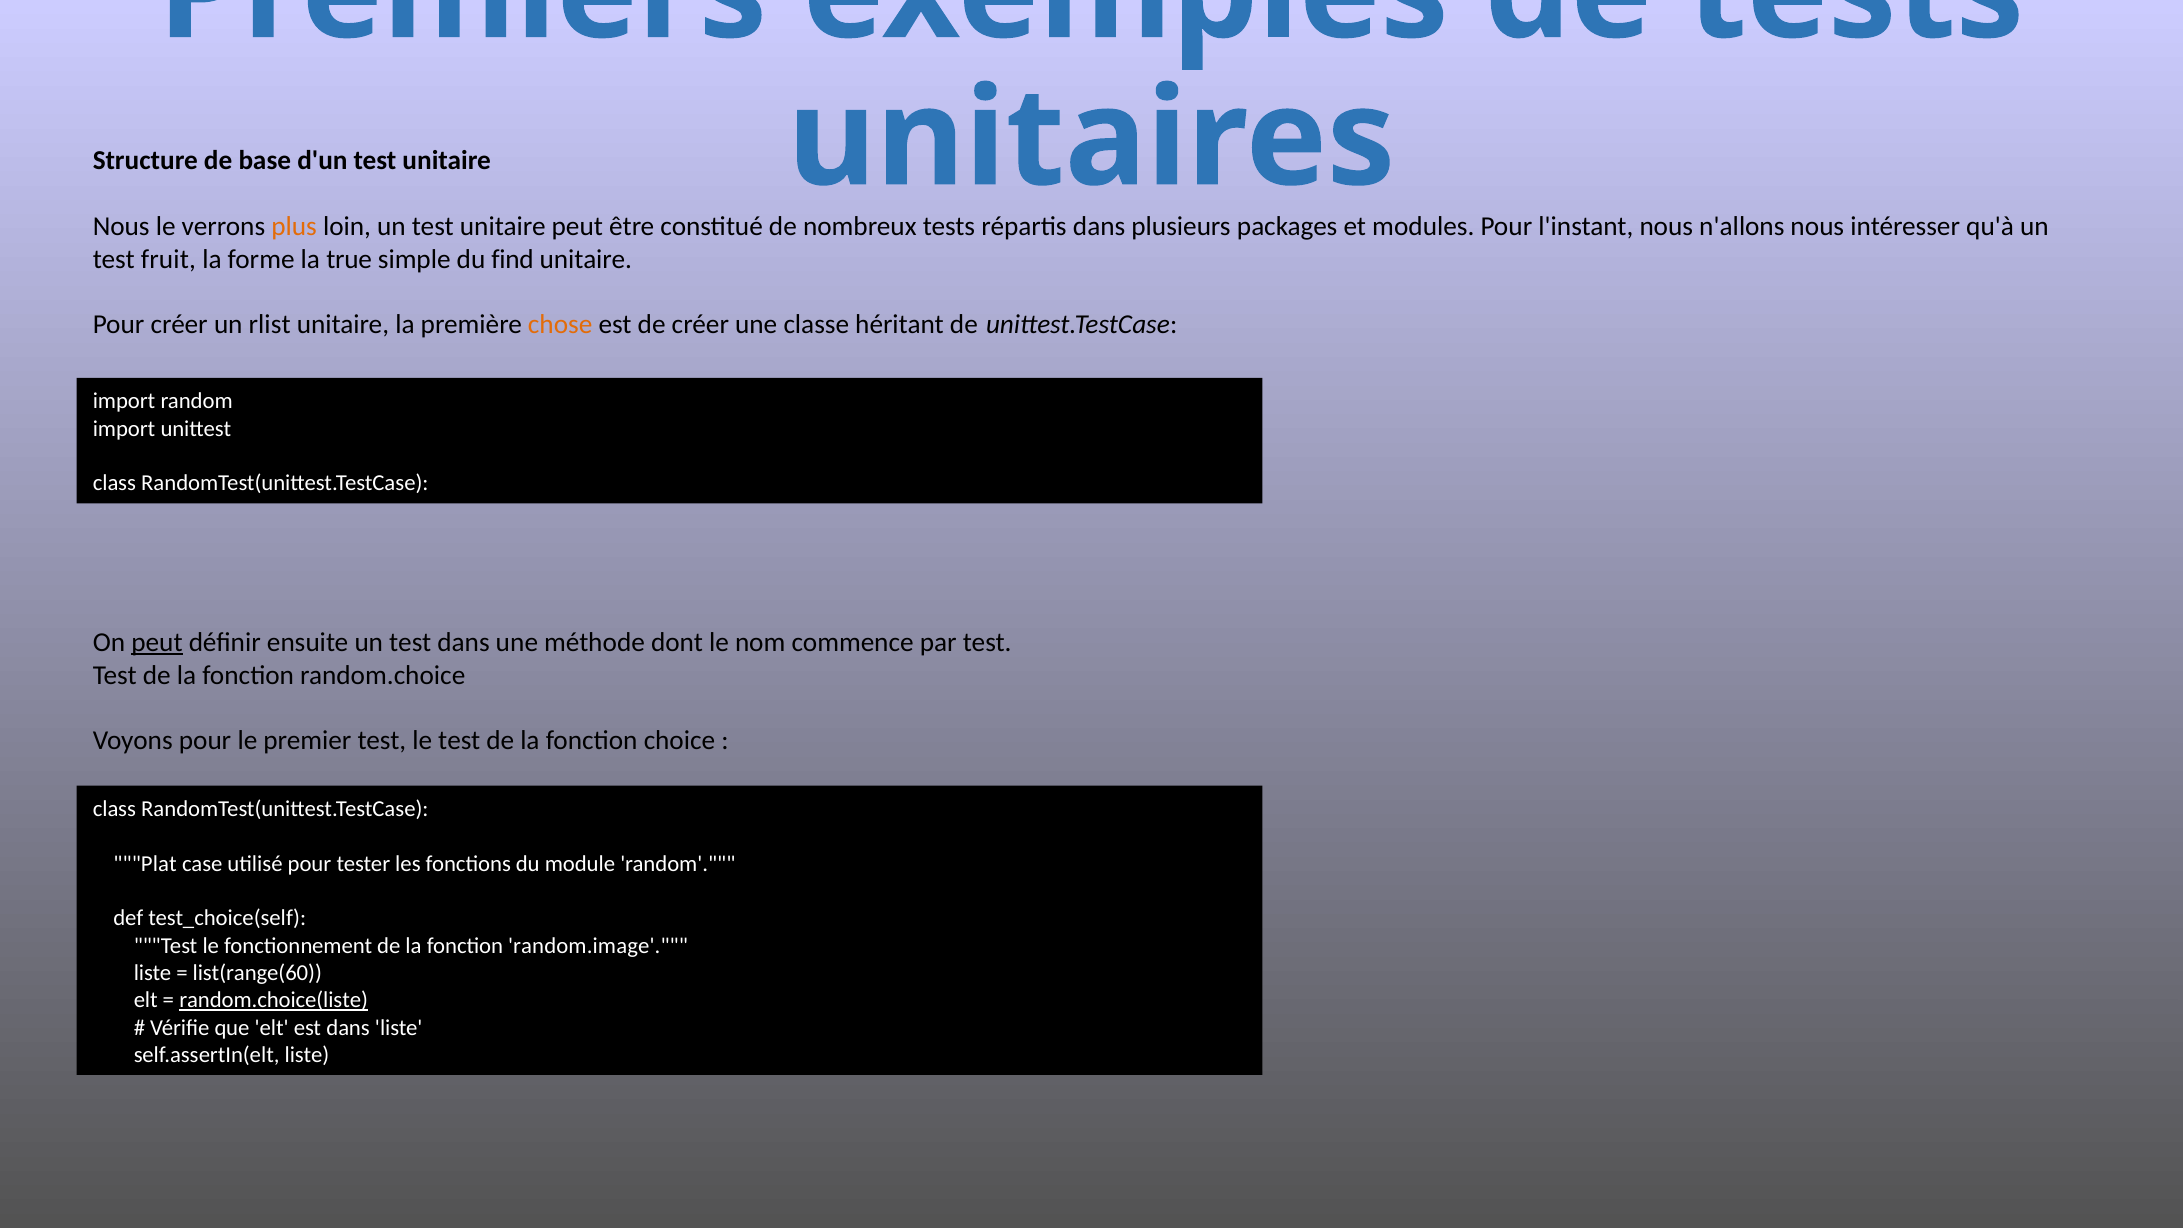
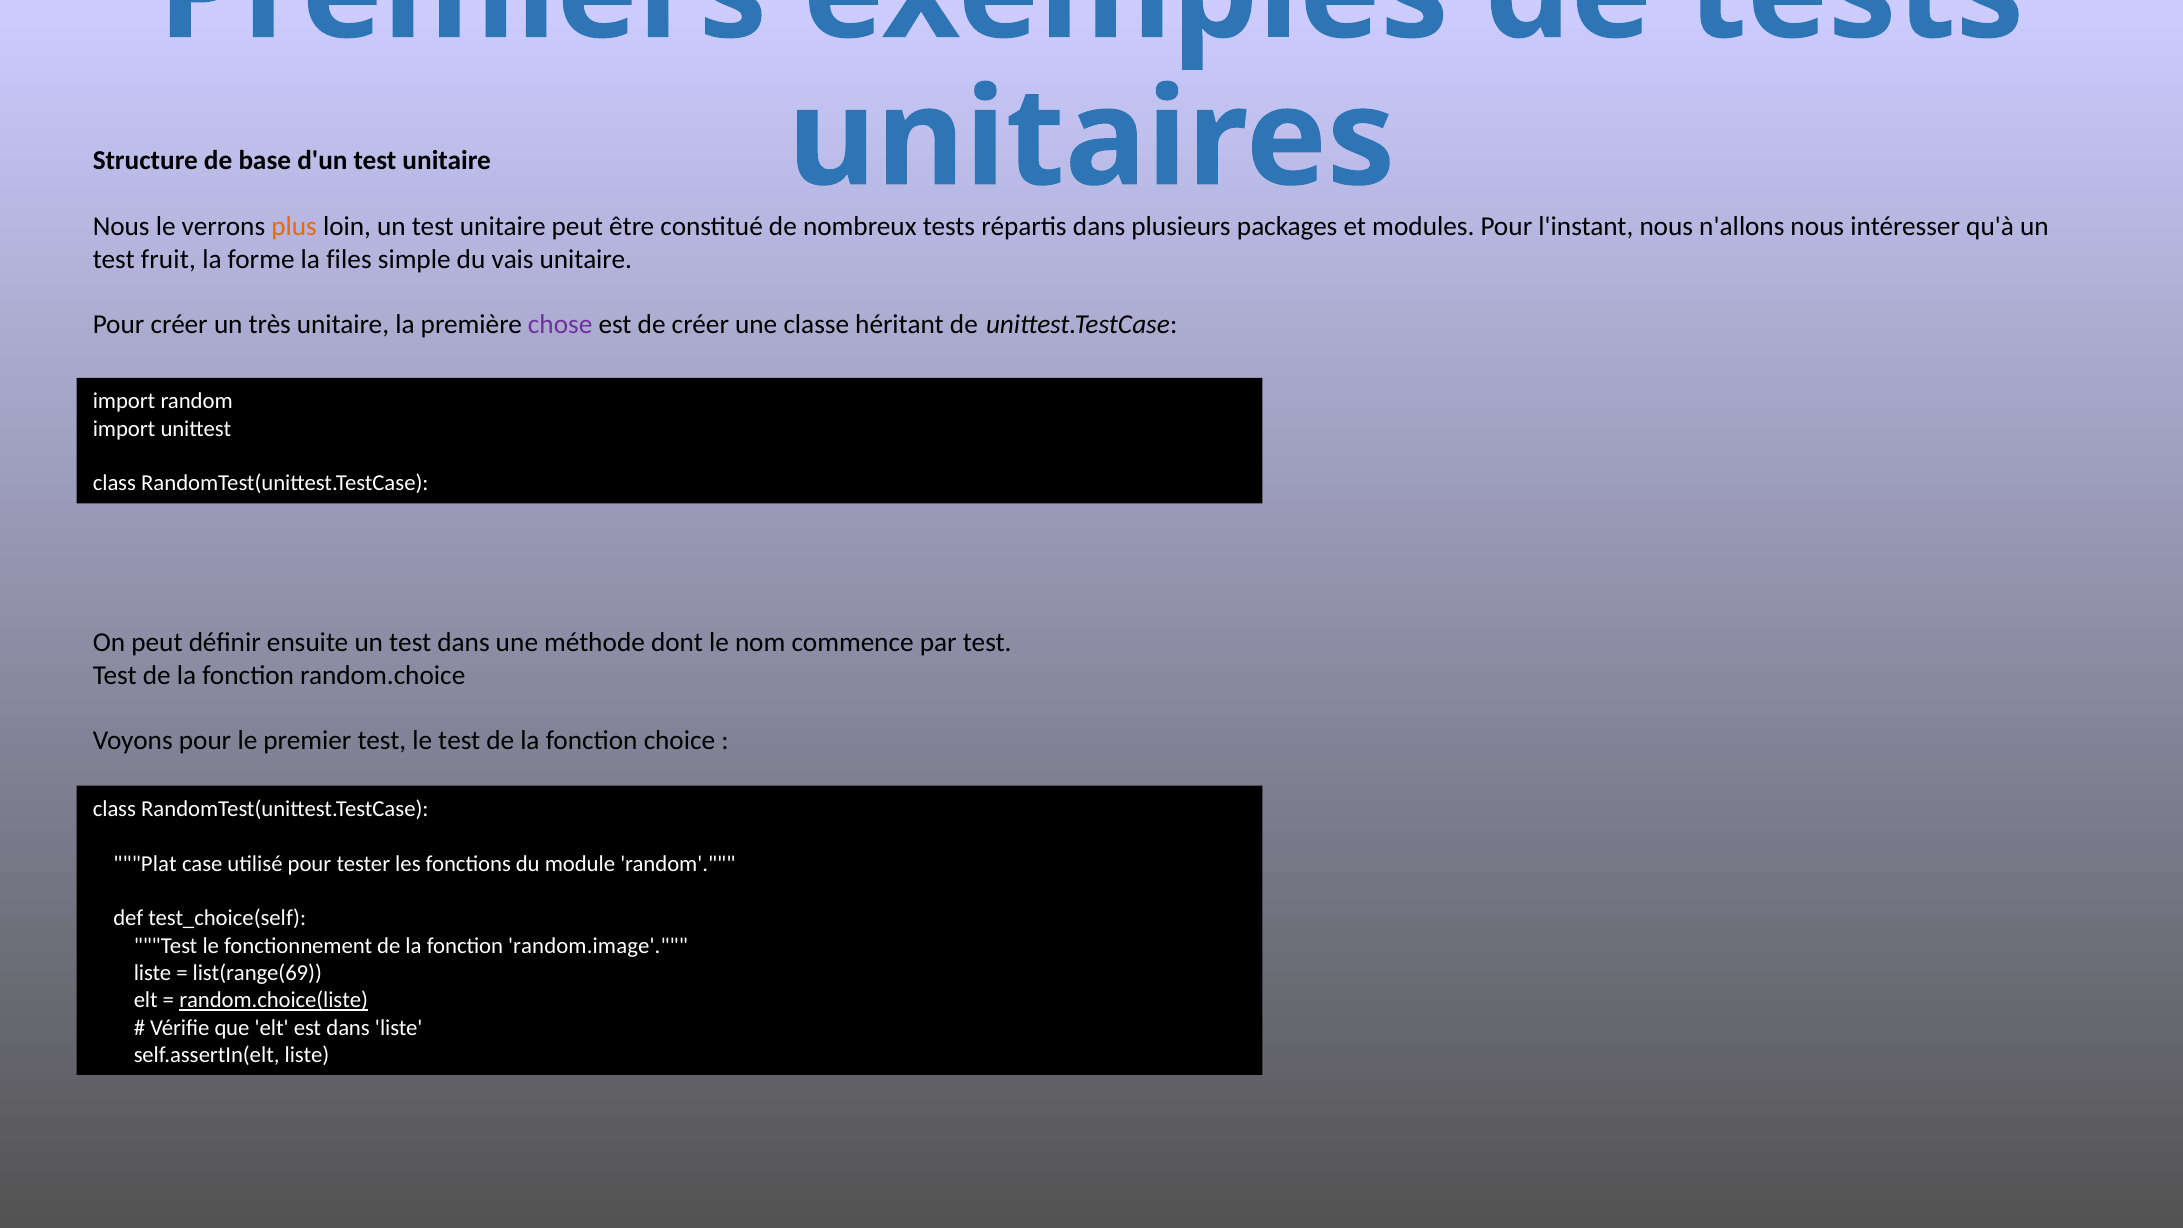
true: true -> files
find: find -> vais
rlist: rlist -> très
chose colour: orange -> purple
peut at (157, 643) underline: present -> none
list(range(60: list(range(60 -> list(range(69
